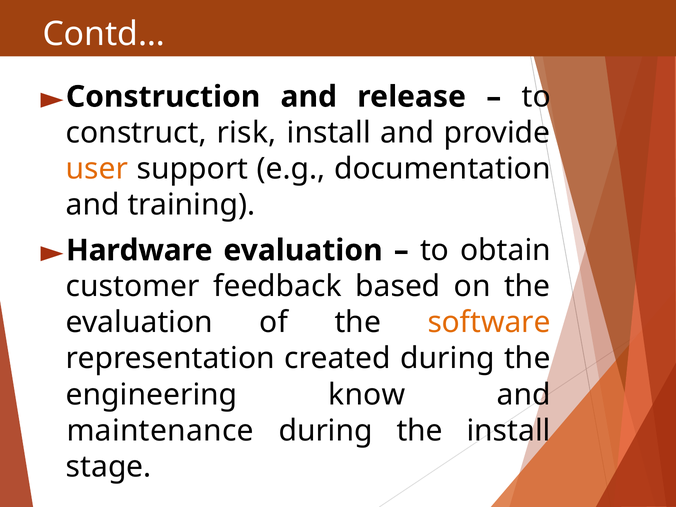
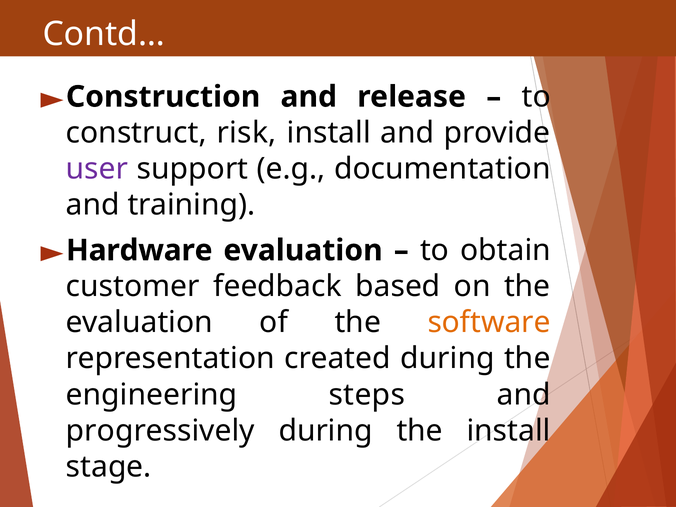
user colour: orange -> purple
know: know -> steps
maintenance: maintenance -> progressively
